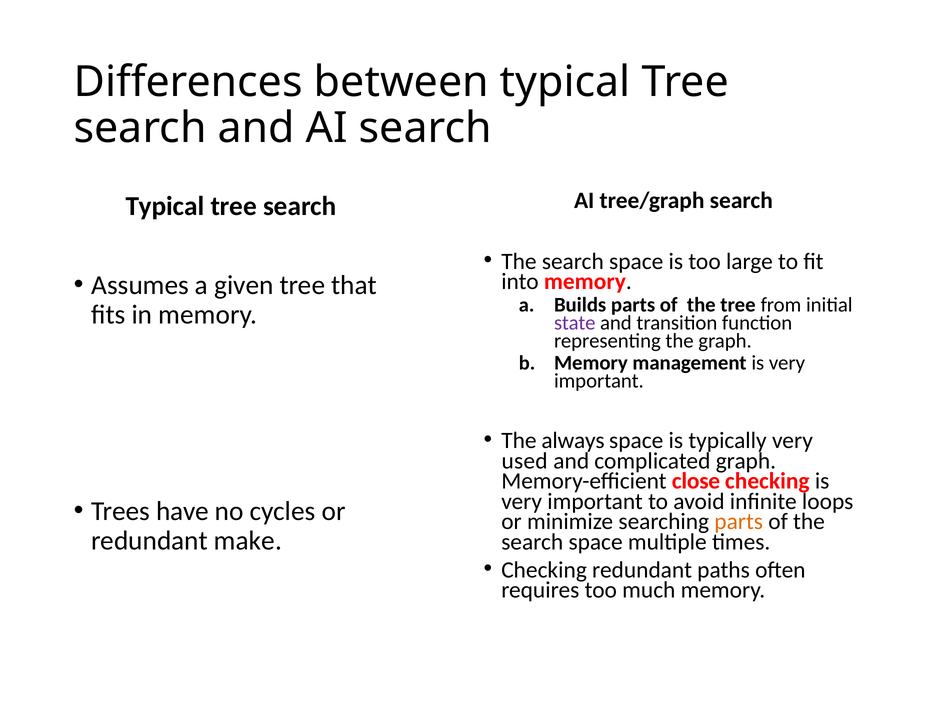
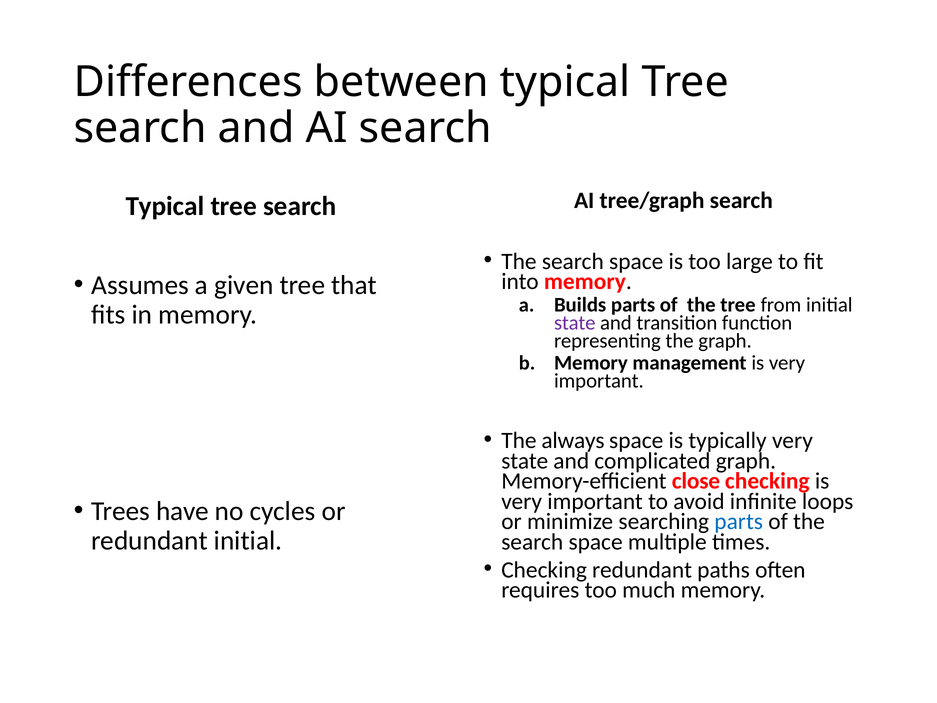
used at (525, 461): used -> state
parts at (739, 521) colour: orange -> blue
redundant make: make -> initial
